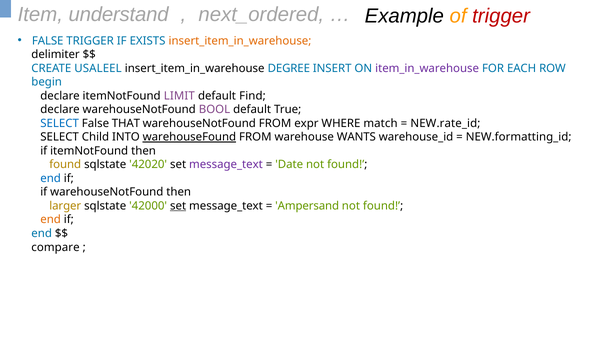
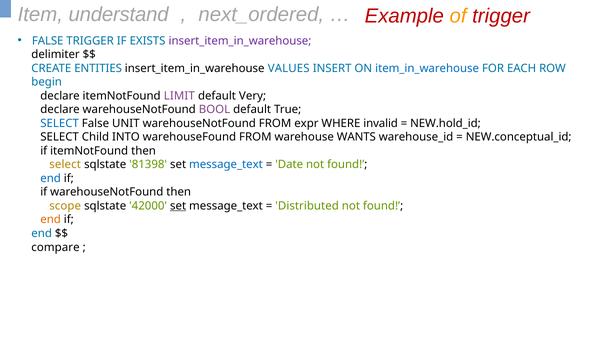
Example colour: black -> red
insert_item_in_warehouse at (240, 41) colour: orange -> purple
USALEEL: USALEEL -> ENTITIES
DEGREE: DEGREE -> VALUES
item_in_warehouse colour: purple -> blue
Find: Find -> Very
THAT: THAT -> UNIT
match: match -> invalid
NEW.rate_id: NEW.rate_id -> NEW.hold_id
warehouseFound underline: present -> none
NEW.formatting_id: NEW.formatting_id -> NEW.conceptual_id
found at (65, 165): found -> select
42020: 42020 -> 81398
message_text at (226, 165) colour: purple -> blue
larger: larger -> scope
Ampersand: Ampersand -> Distributed
